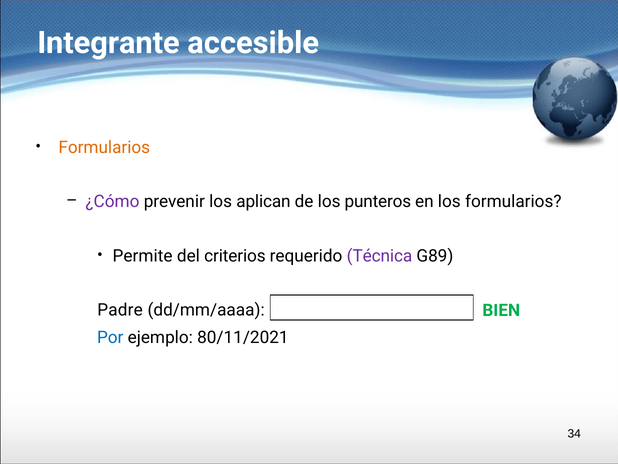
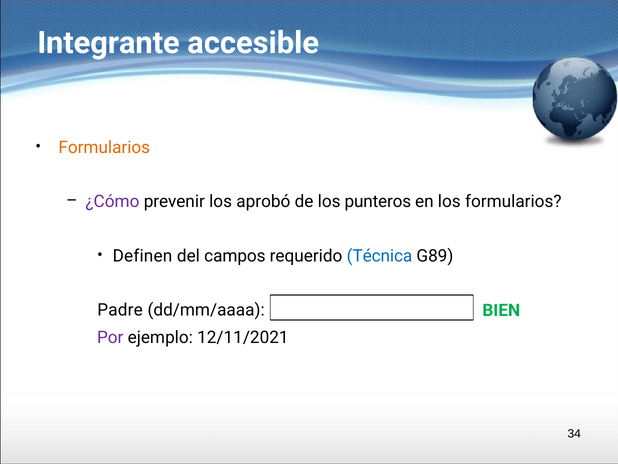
aplican: aplican -> aprobó
Permite: Permite -> Definen
criterios: criterios -> campos
Técnica colour: purple -> blue
Por colour: blue -> purple
80/11/2021: 80/11/2021 -> 12/11/2021
